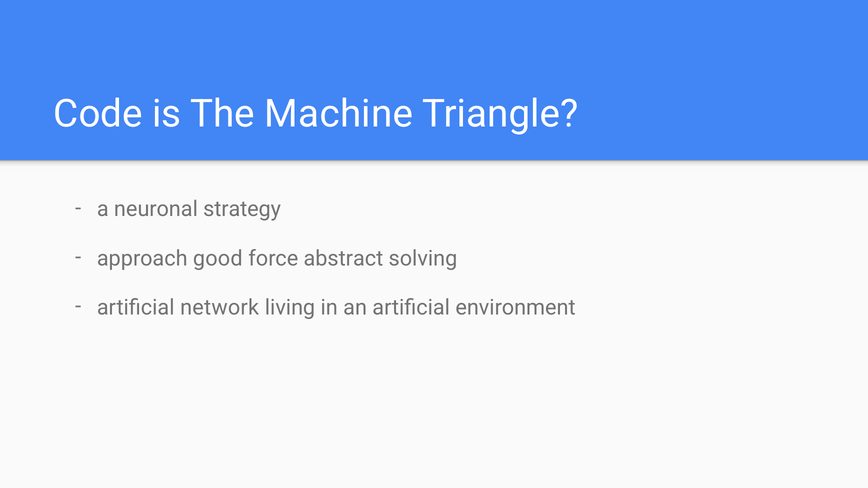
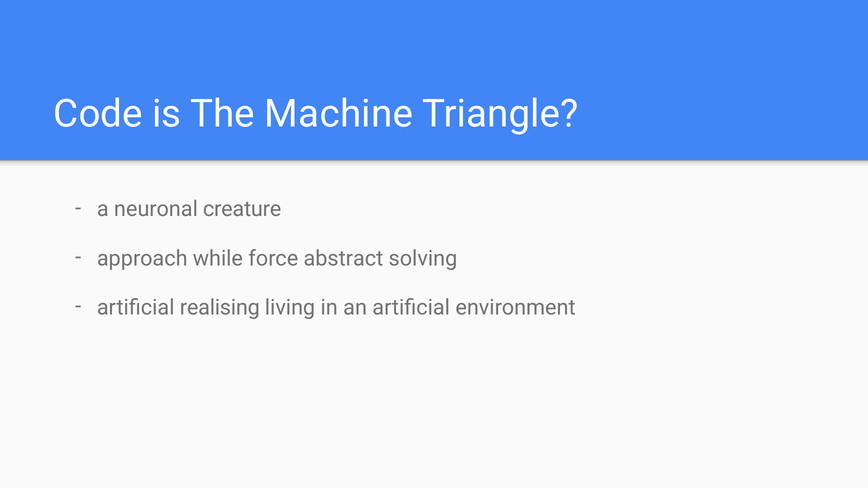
strategy: strategy -> creature
good: good -> while
network: network -> realising
